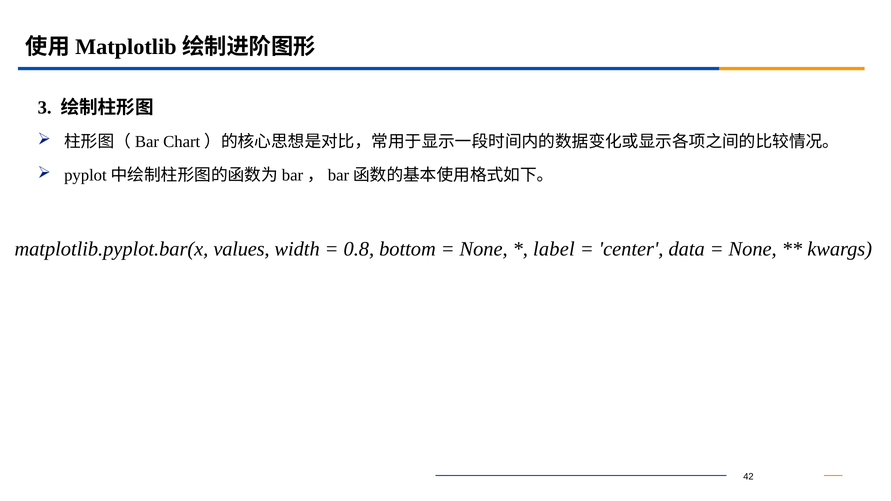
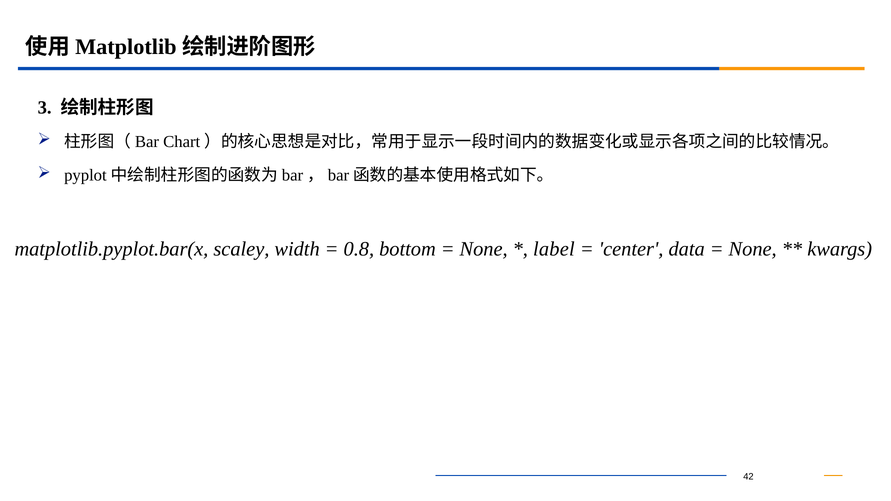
values: values -> scaley
